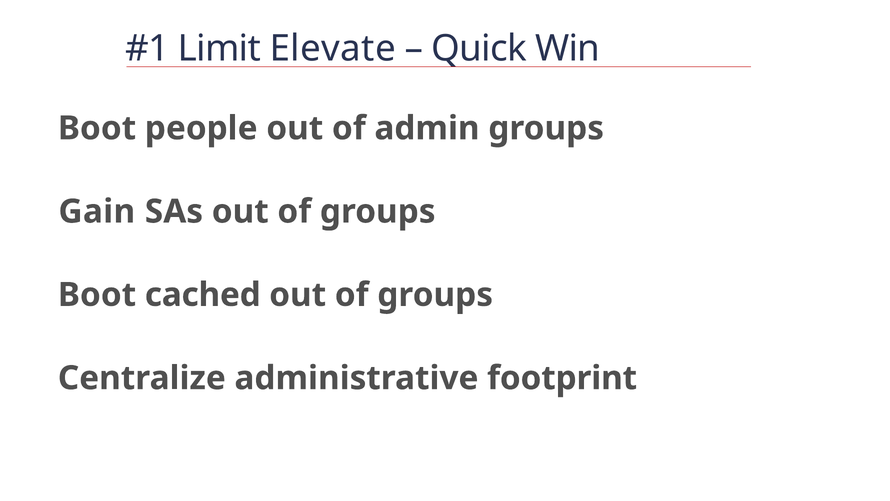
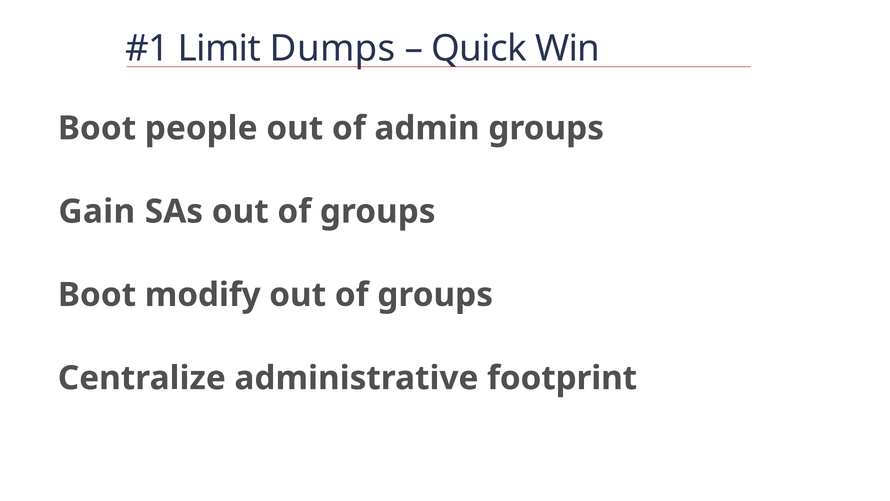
Elevate: Elevate -> Dumps
cached: cached -> modify
